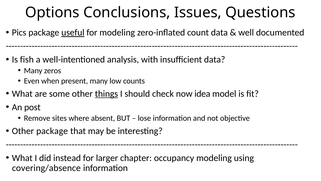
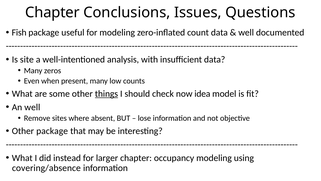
Options at (52, 12): Options -> Chapter
Pics: Pics -> Fish
useful underline: present -> none
fish: fish -> site
An post: post -> well
